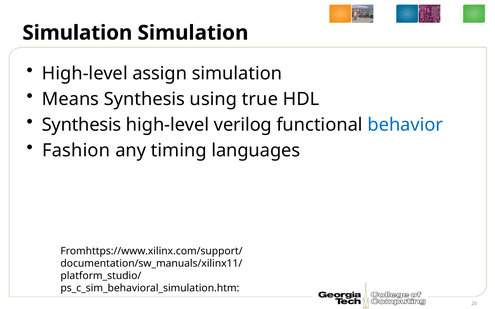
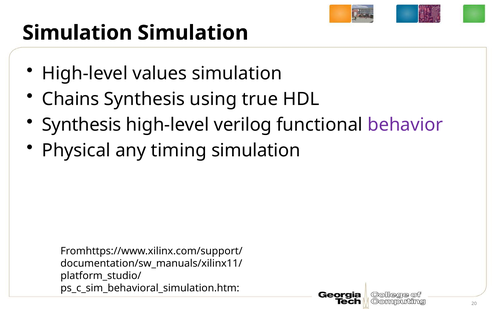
assign: assign -> values
Means: Means -> Chains
behavior colour: blue -> purple
Fashion: Fashion -> Physical
timing languages: languages -> simulation
